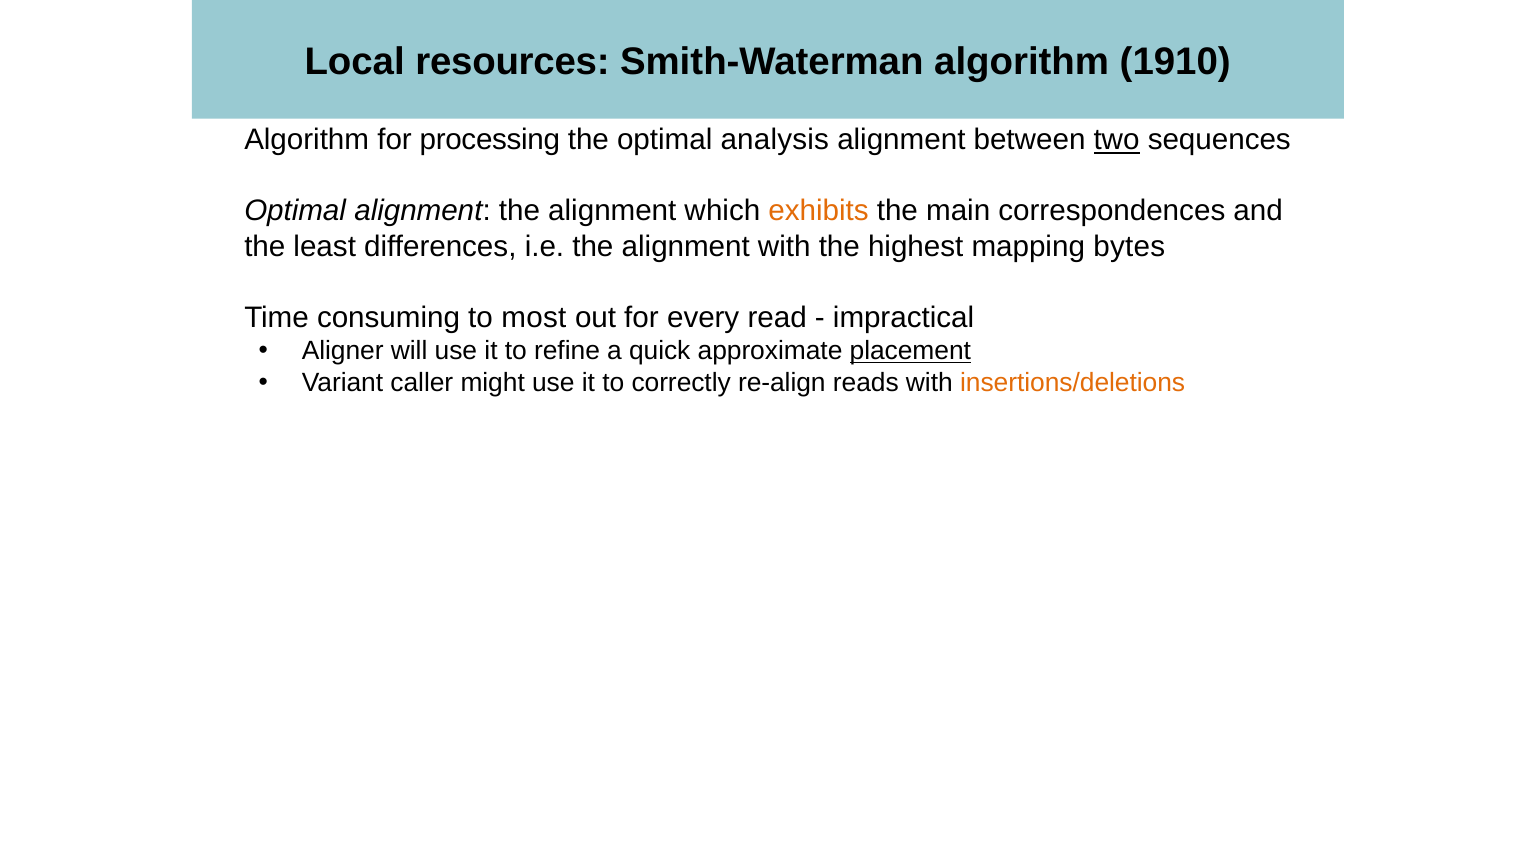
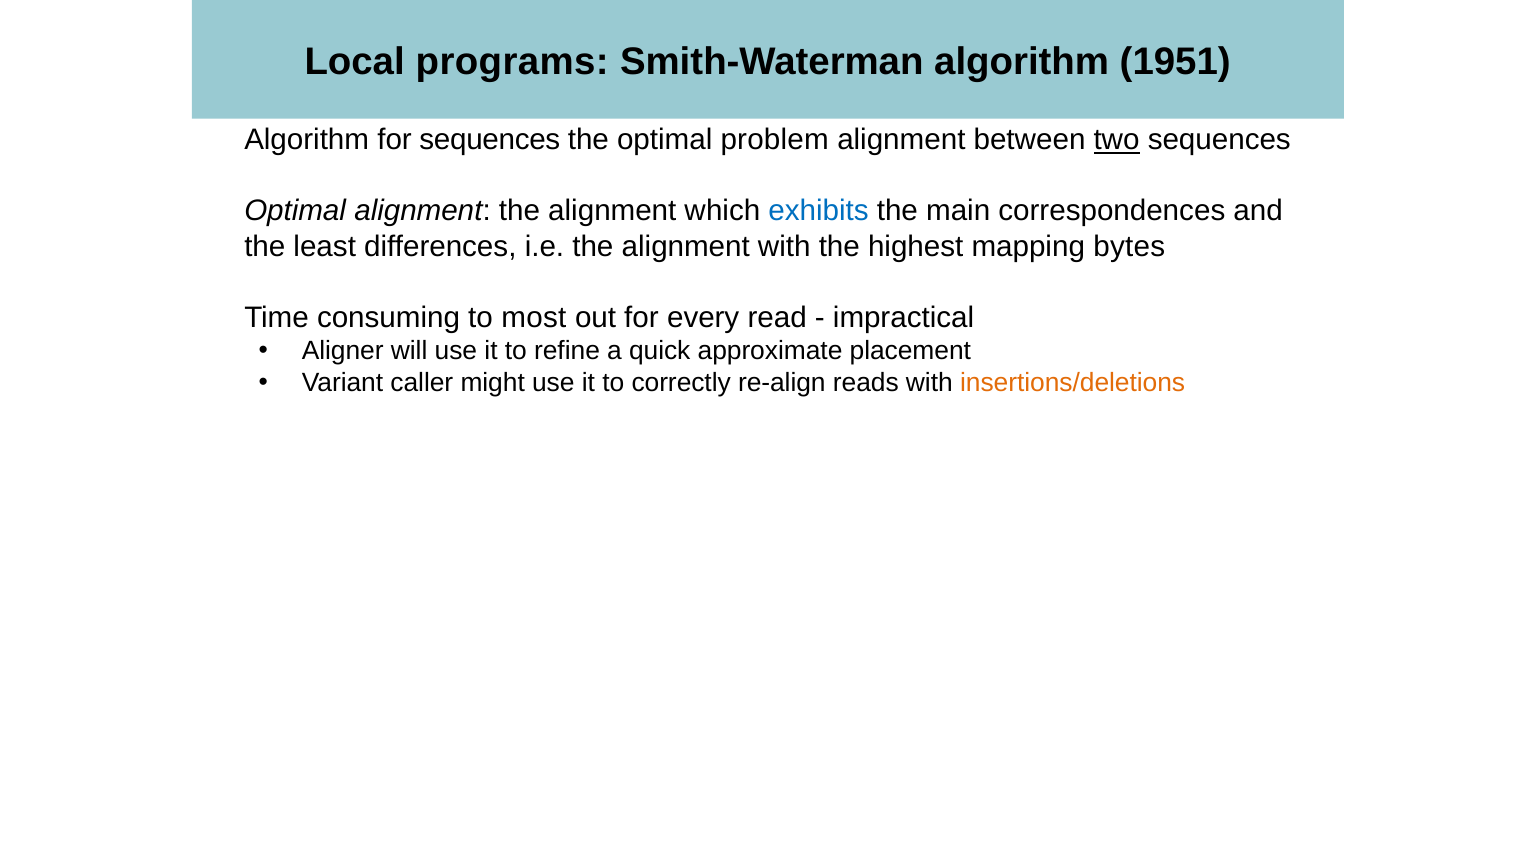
resources: resources -> programs
1910: 1910 -> 1951
for processing: processing -> sequences
analysis: analysis -> problem
exhibits colour: orange -> blue
placement underline: present -> none
